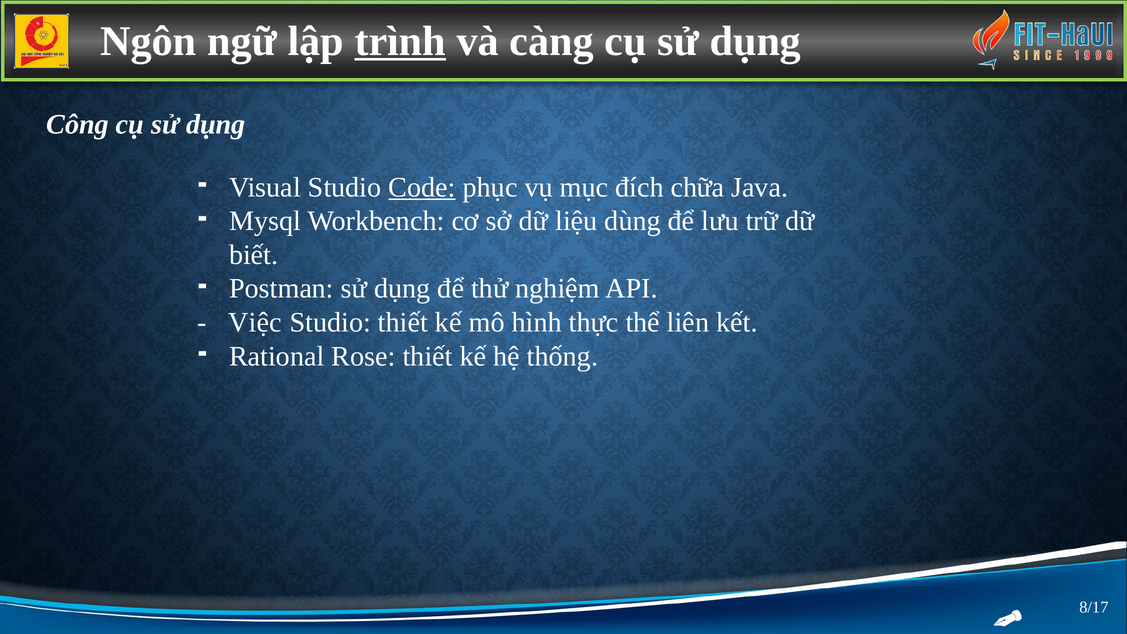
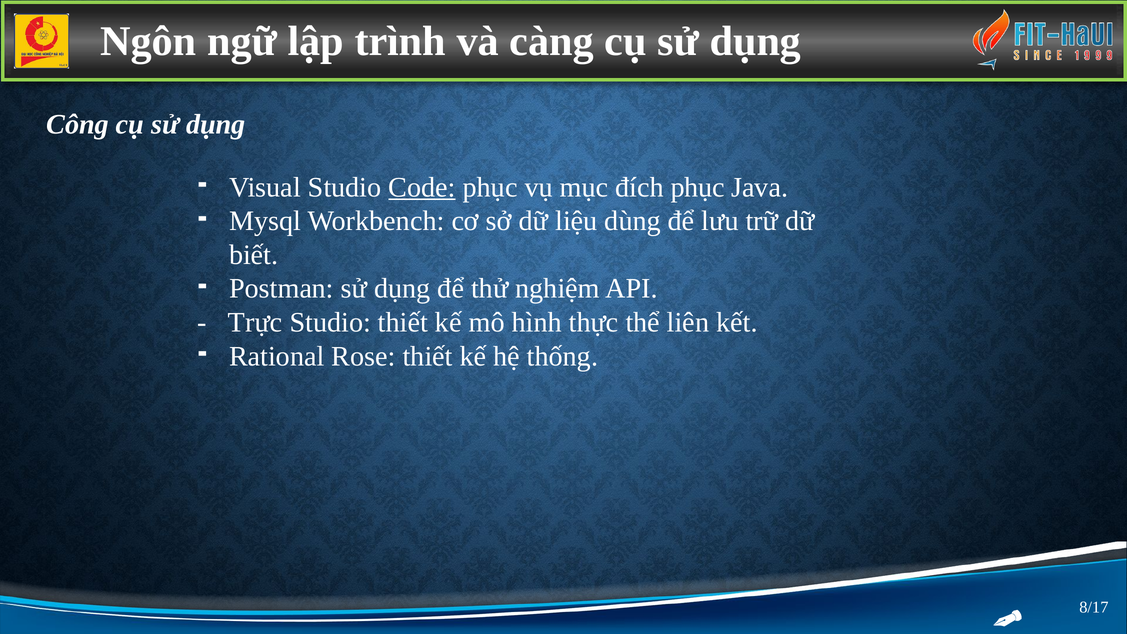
trình underline: present -> none
đích chữa: chữa -> phục
Việc: Việc -> Trực
